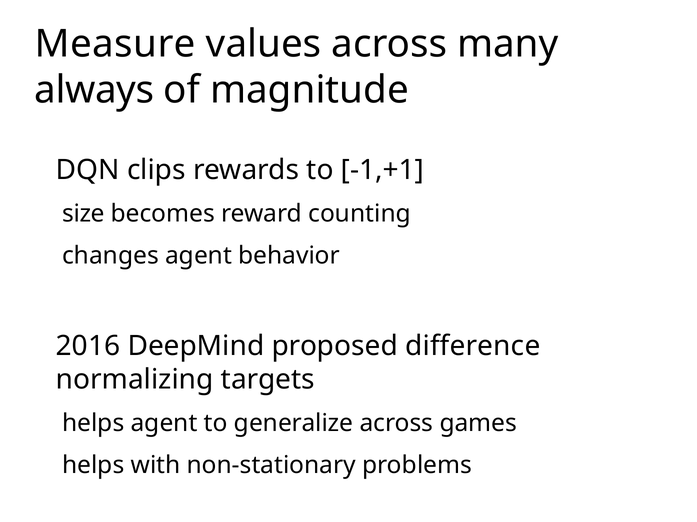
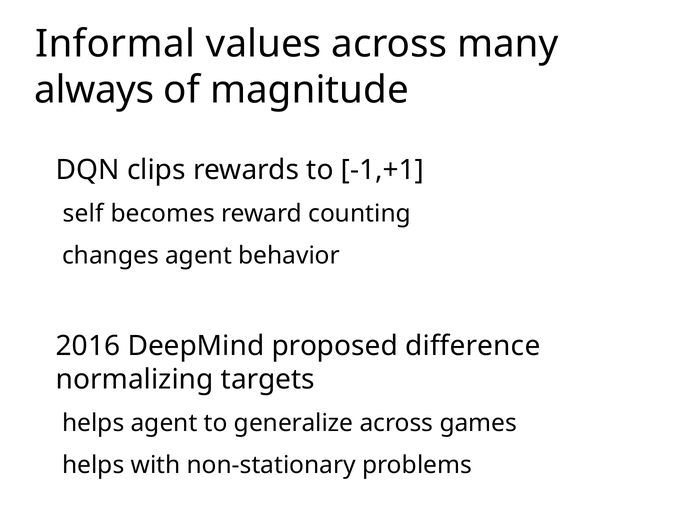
Measure: Measure -> Informal
size: size -> self
